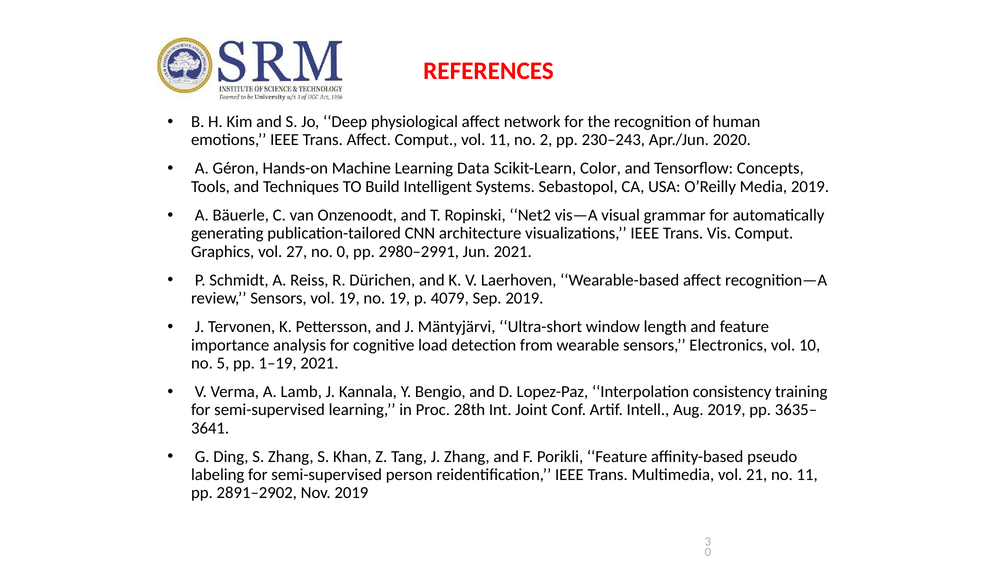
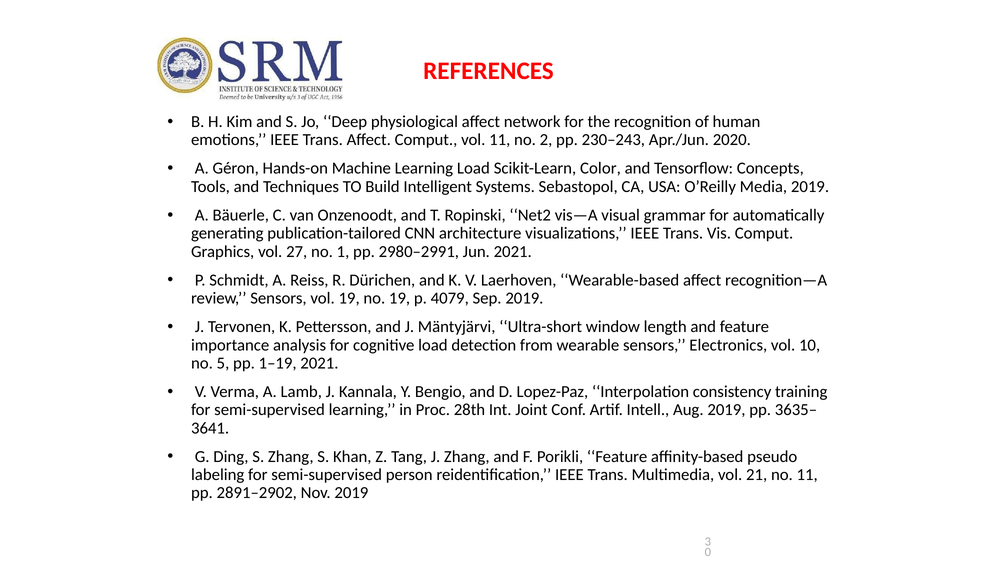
Learning Data: Data -> Load
no 0: 0 -> 1
